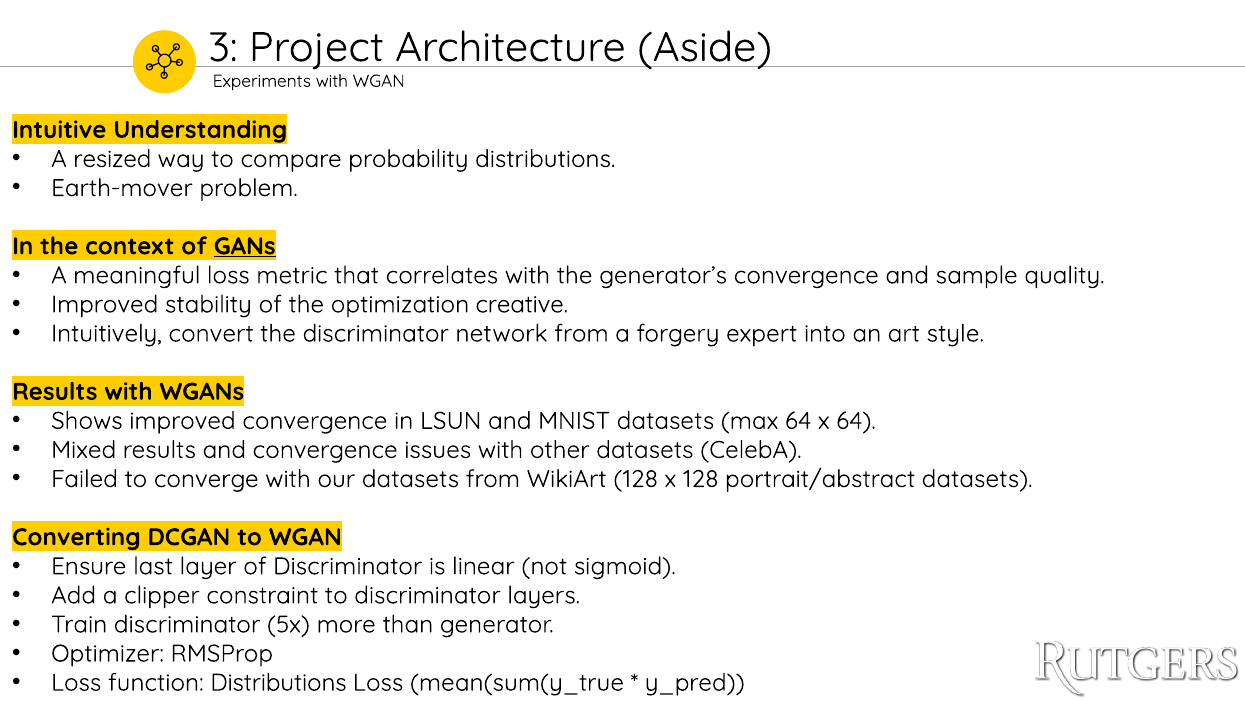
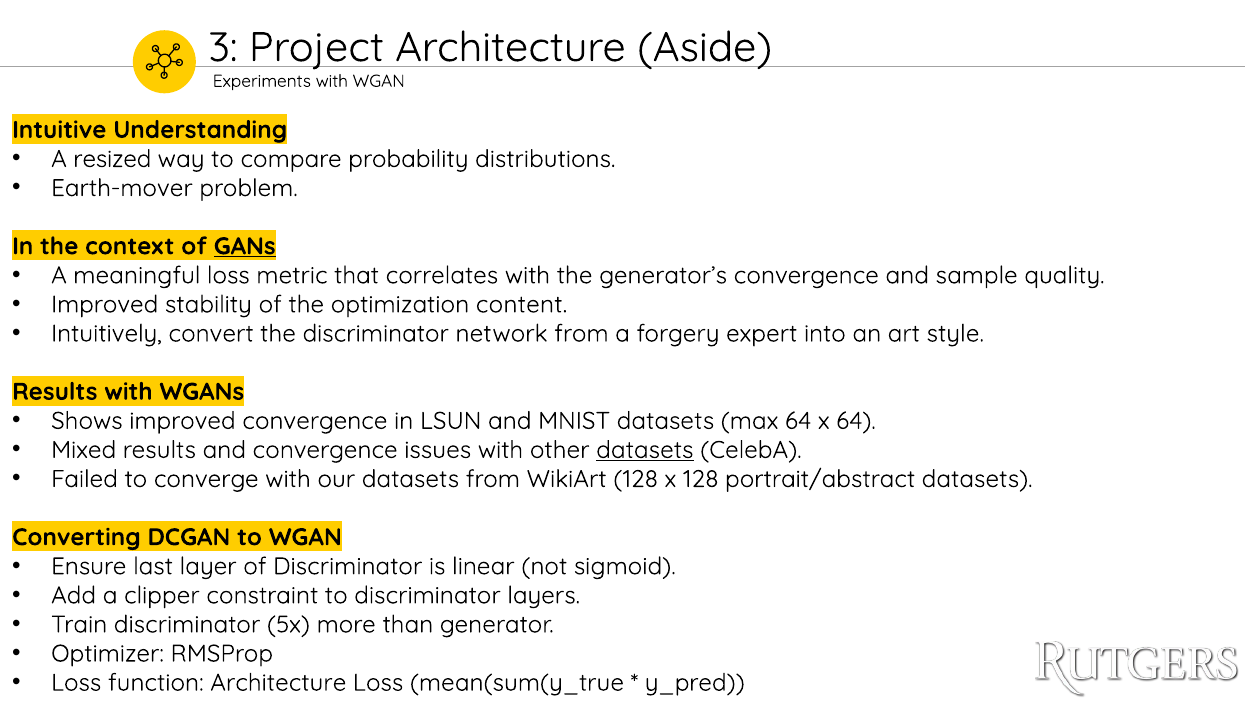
creative: creative -> content
datasets at (645, 450) underline: none -> present
function Distributions: Distributions -> Architecture
